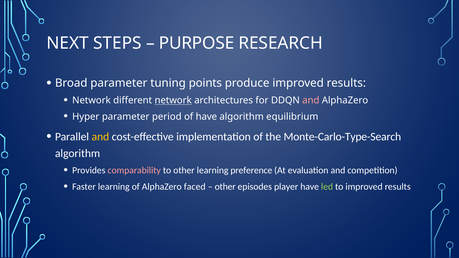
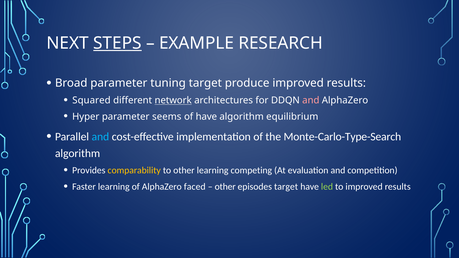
STEPS underline: none -> present
PURPOSE: PURPOSE -> EXAMPLE
tuning points: points -> target
Network at (91, 100): Network -> Squared
period: period -> seems
and at (100, 137) colour: yellow -> light blue
comparability colour: pink -> yellow
preference: preference -> competing
episodes player: player -> target
